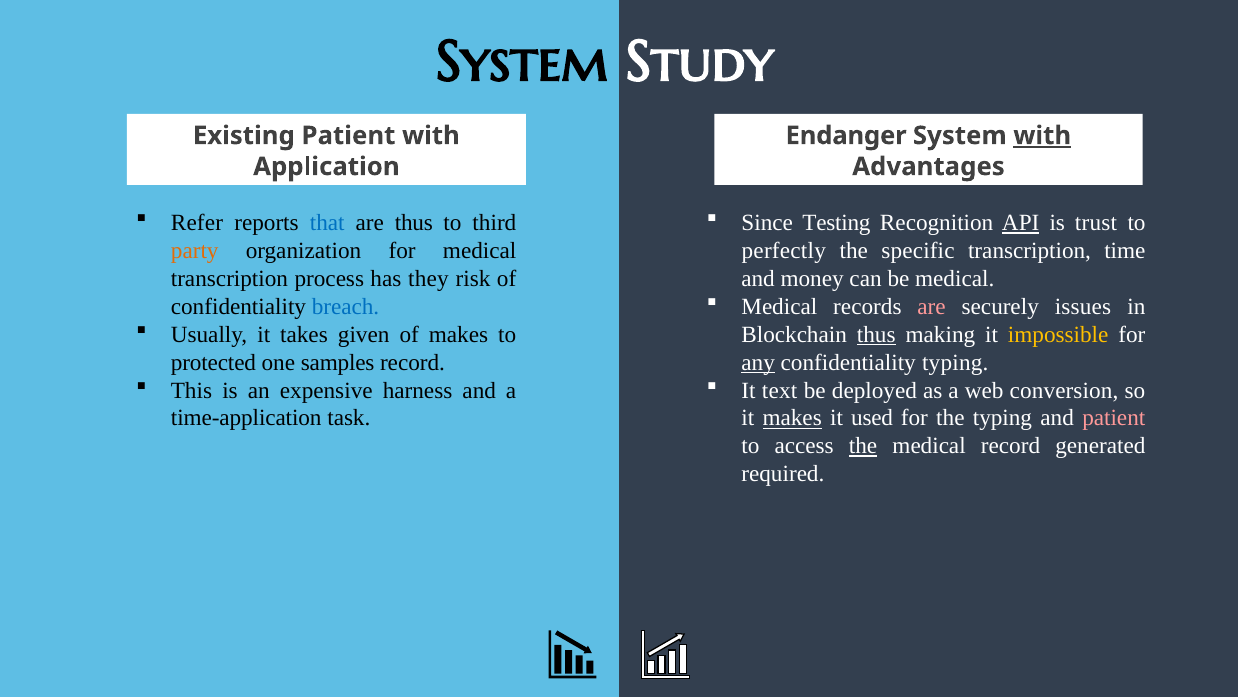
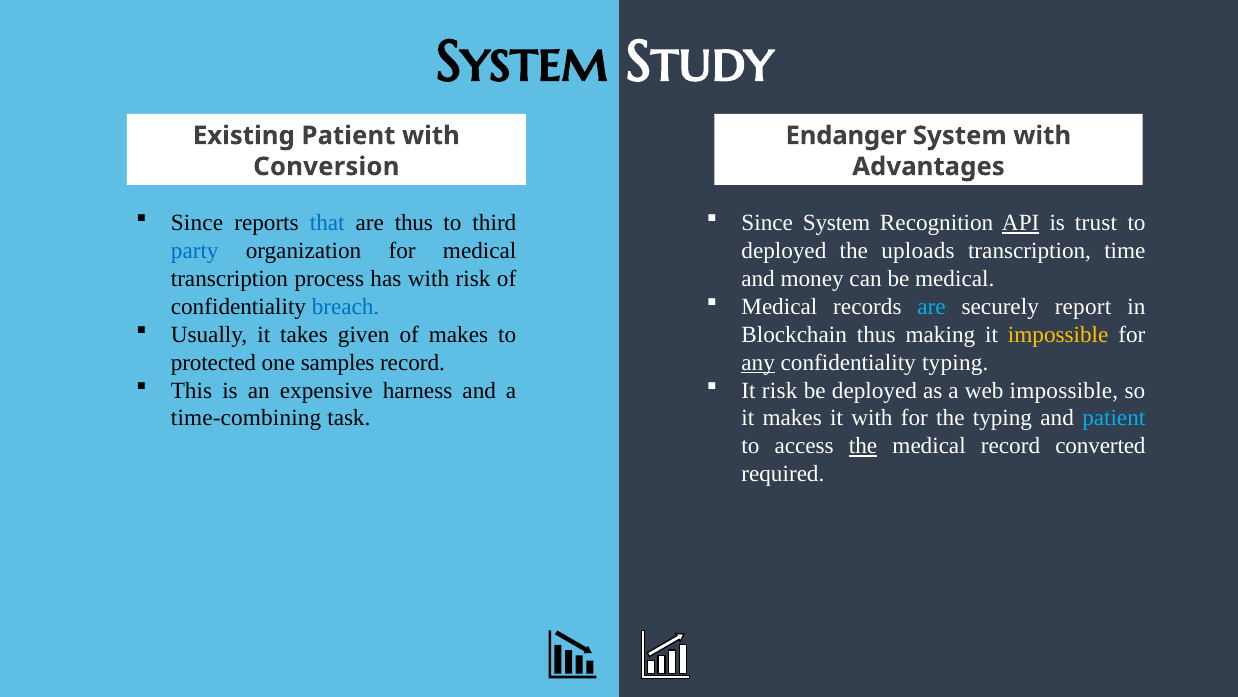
with at (1042, 136) underline: present -> none
Application: Application -> Conversion
Refer at (197, 223): Refer -> Since
Since Testing: Testing -> System
party colour: orange -> blue
perfectly at (784, 251): perfectly -> deployed
specific: specific -> uploads
has they: they -> with
are at (932, 306) colour: pink -> light blue
issues: issues -> report
thus at (876, 334) underline: present -> none
It text: text -> risk
web conversion: conversion -> impossible
time-application: time-application -> time-combining
makes at (792, 418) underline: present -> none
it used: used -> with
patient at (1114, 418) colour: pink -> light blue
generated: generated -> converted
